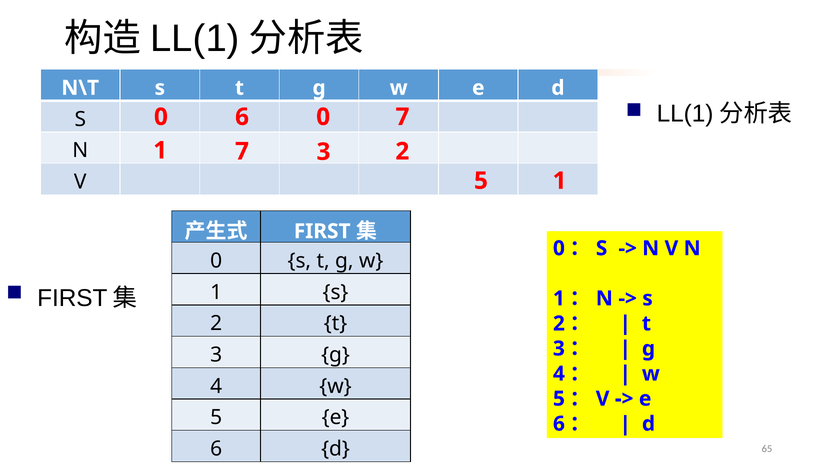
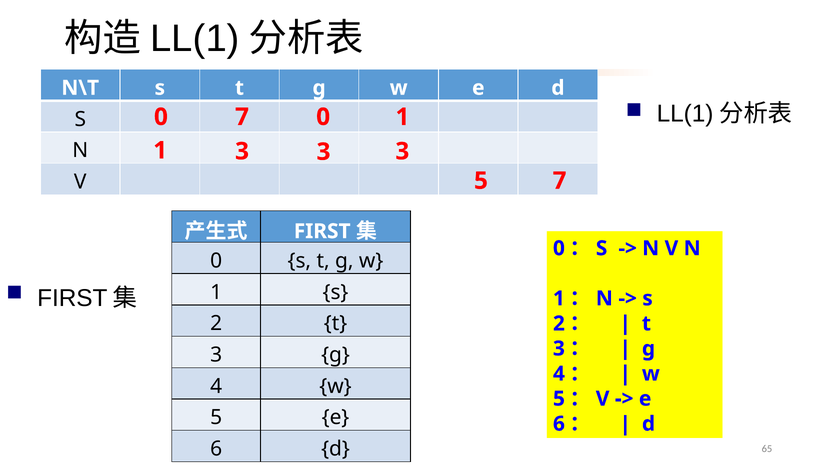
0 6: 6 -> 7
0 7: 7 -> 1
1 7: 7 -> 3
2 at (402, 151): 2 -> 3
5 1: 1 -> 7
